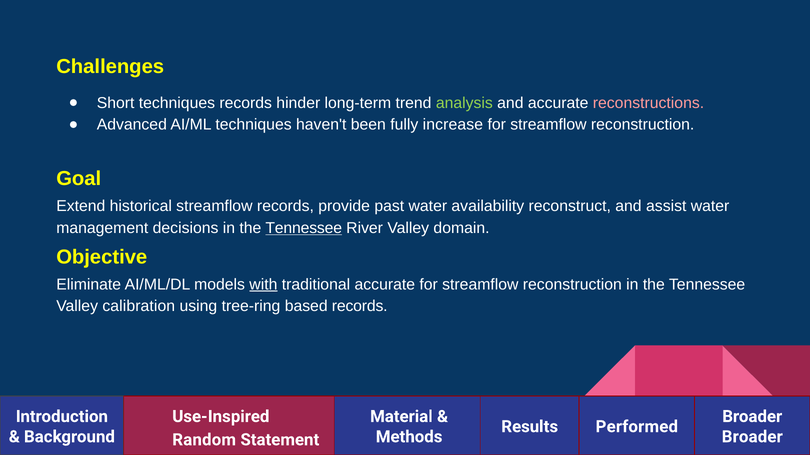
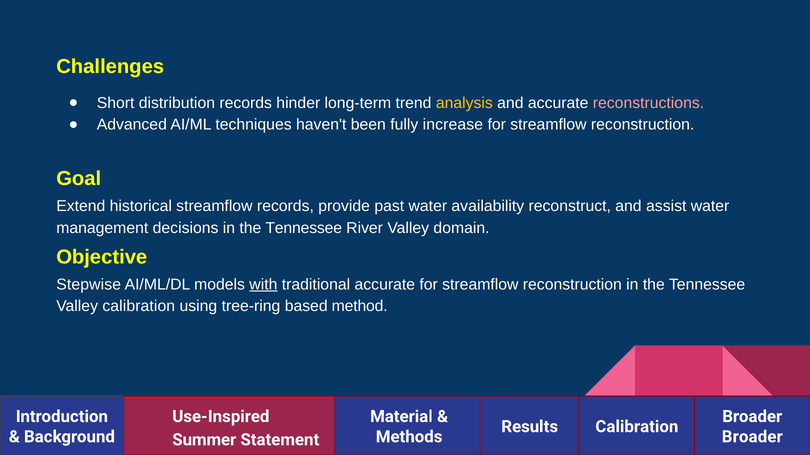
Short techniques: techniques -> distribution
analysis colour: light green -> yellow
Tennessee at (304, 228) underline: present -> none
Eliminate: Eliminate -> Stepwise
based records: records -> method
Results Performed: Performed -> Calibration
Random: Random -> Summer
